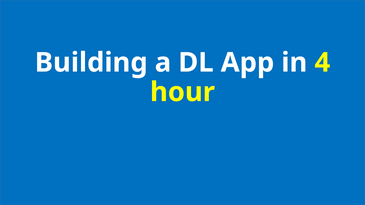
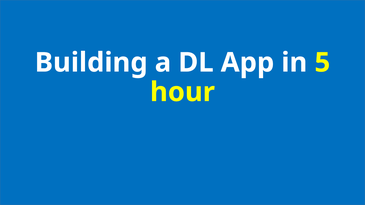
4: 4 -> 5
